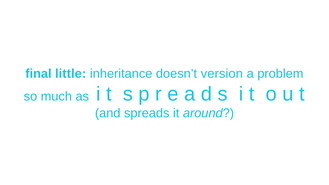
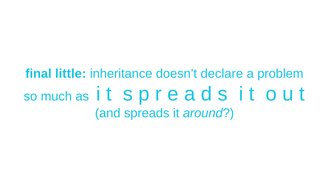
version: version -> declare
